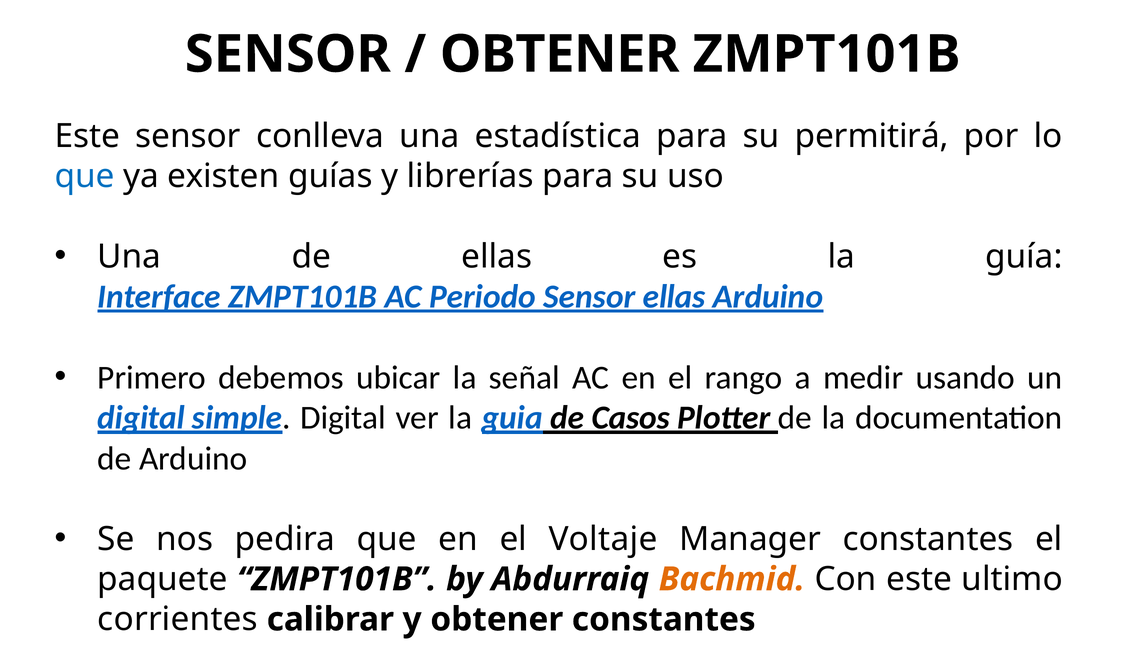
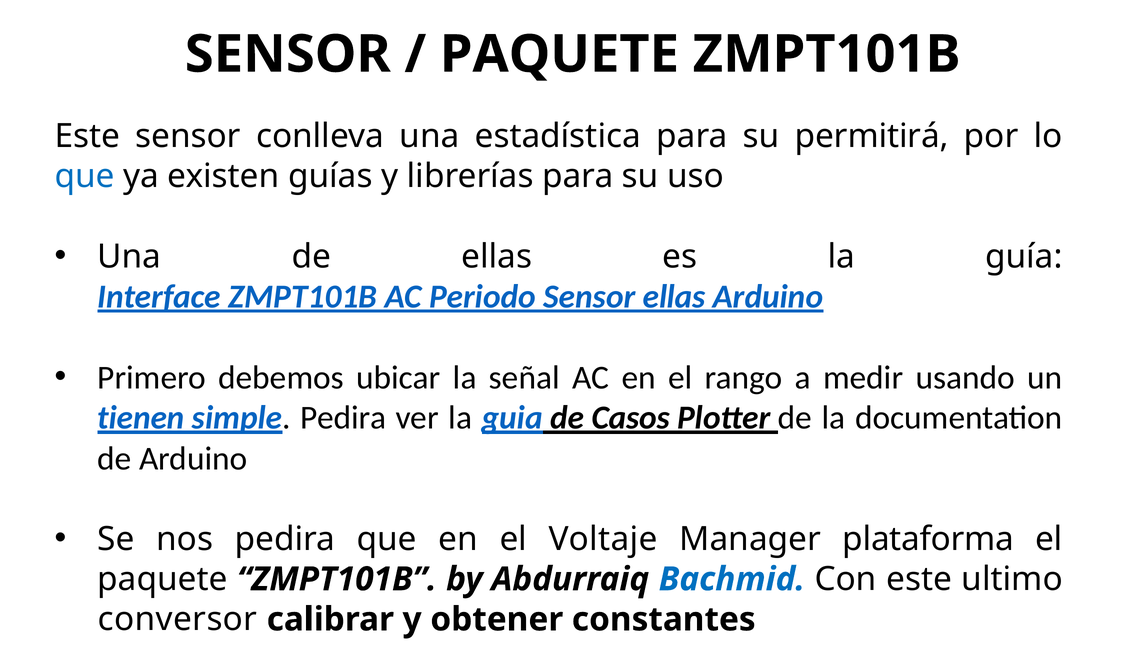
OBTENER at (560, 54): OBTENER -> PAQUETE
digital at (141, 418): digital -> tienen
simple Digital: Digital -> Pedira
Manager constantes: constantes -> plataforma
Bachmid colour: orange -> blue
corrientes: corrientes -> conversor
